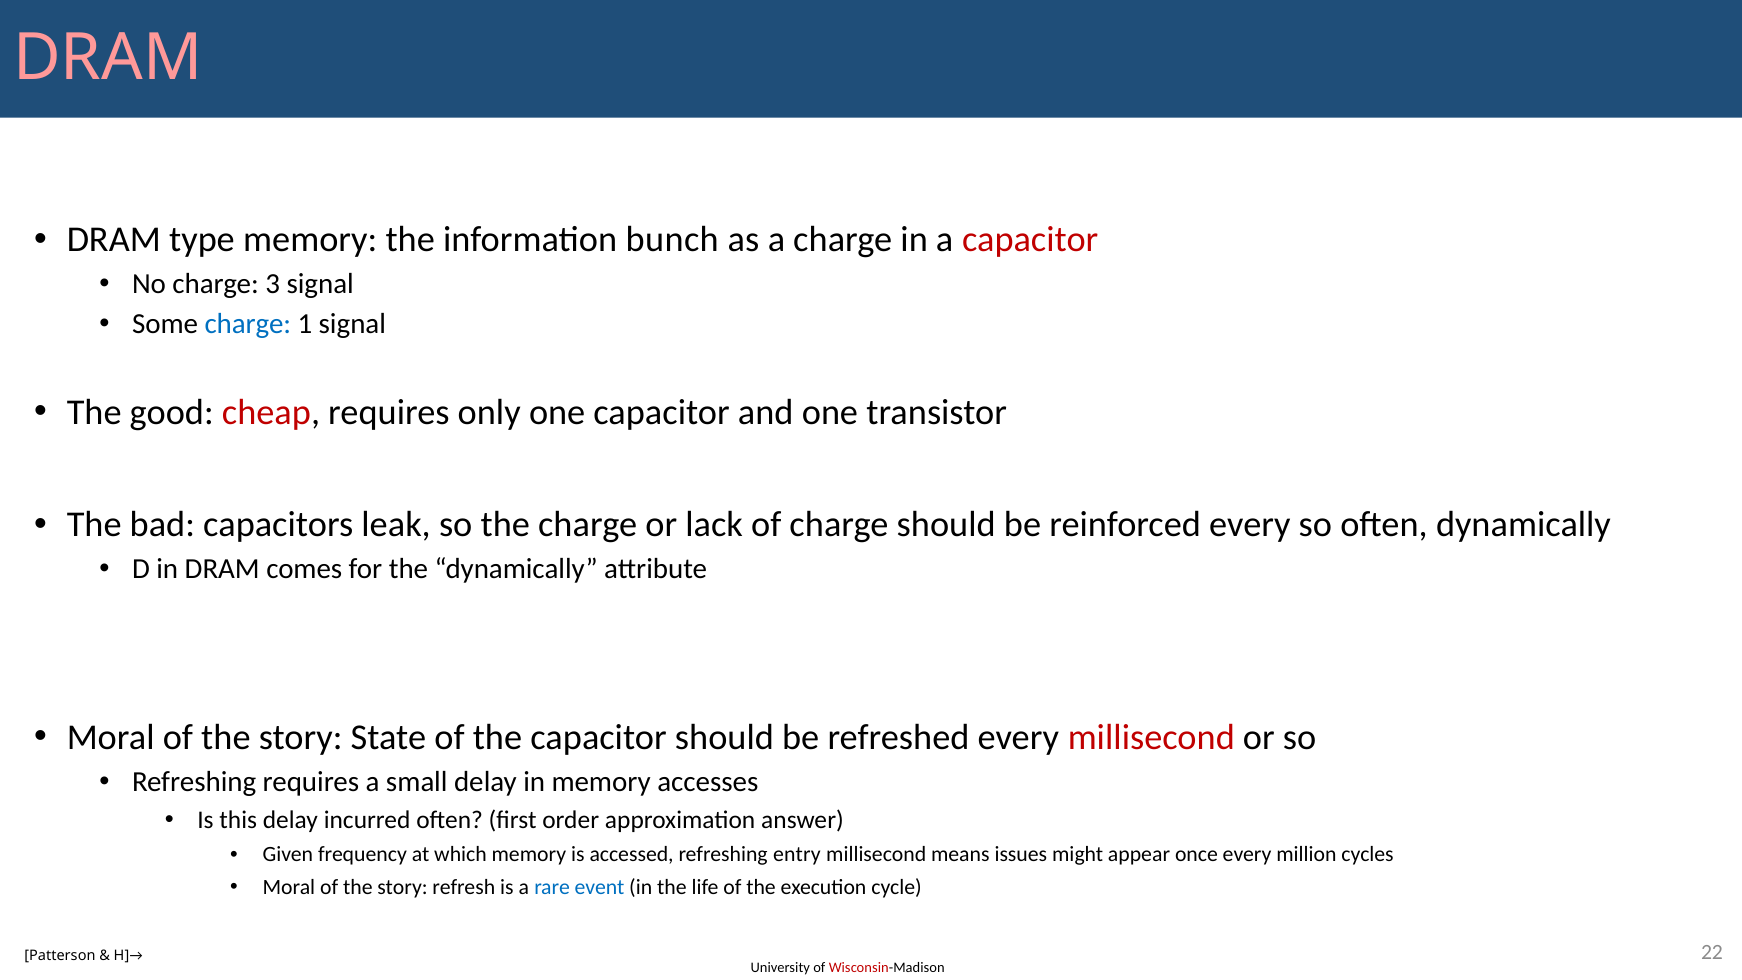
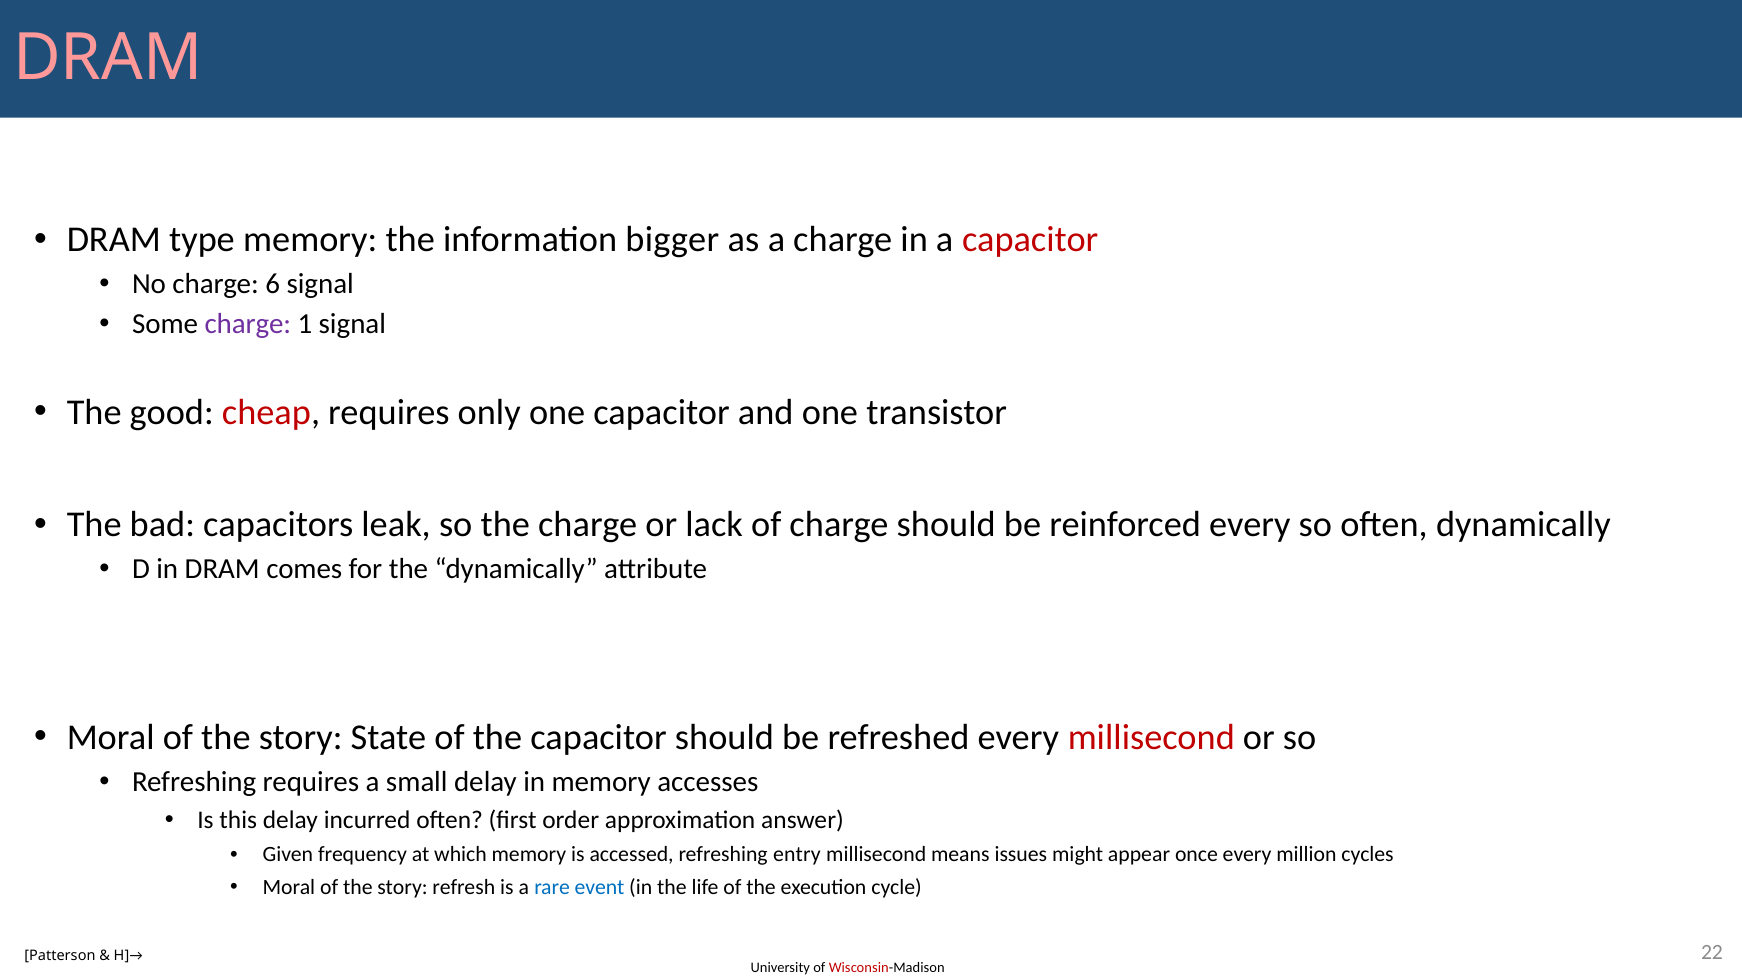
bunch: bunch -> bigger
3: 3 -> 6
charge at (248, 324) colour: blue -> purple
